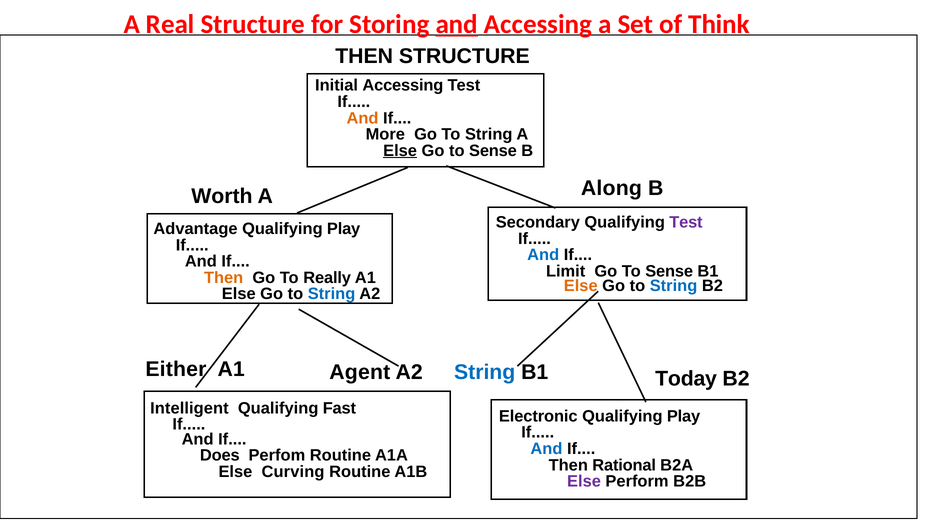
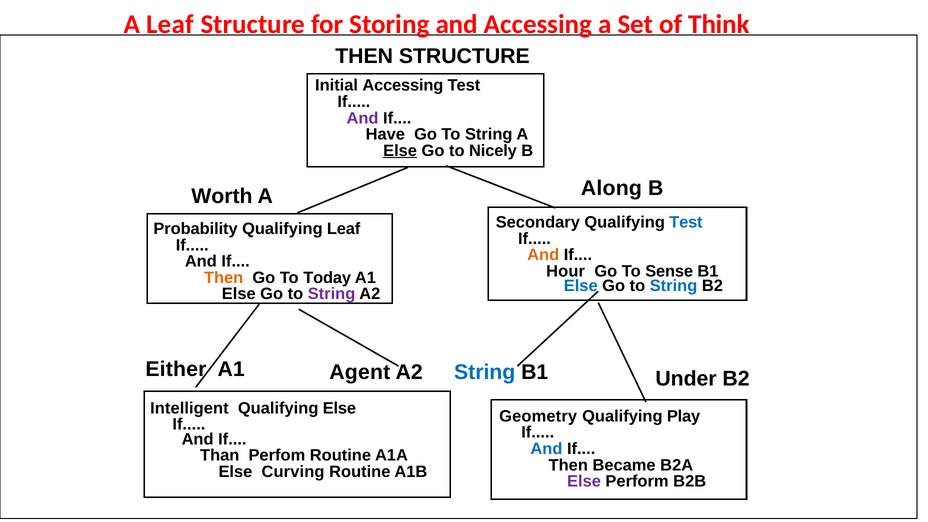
A Real: Real -> Leaf
and at (457, 24) underline: present -> none
And at (363, 118) colour: orange -> purple
More: More -> Have
Sense at (493, 151): Sense -> Nicely
Test at (686, 222) colour: purple -> blue
Advantage: Advantage -> Probability
Play at (344, 229): Play -> Leaf
And at (543, 255) colour: blue -> orange
Limit: Limit -> Hour
Really: Really -> Today
Else at (581, 286) colour: orange -> blue
String at (332, 294) colour: blue -> purple
Today: Today -> Under
Qualifying Fast: Fast -> Else
Electronic: Electronic -> Geometry
Does: Does -> Than
Rational: Rational -> Became
